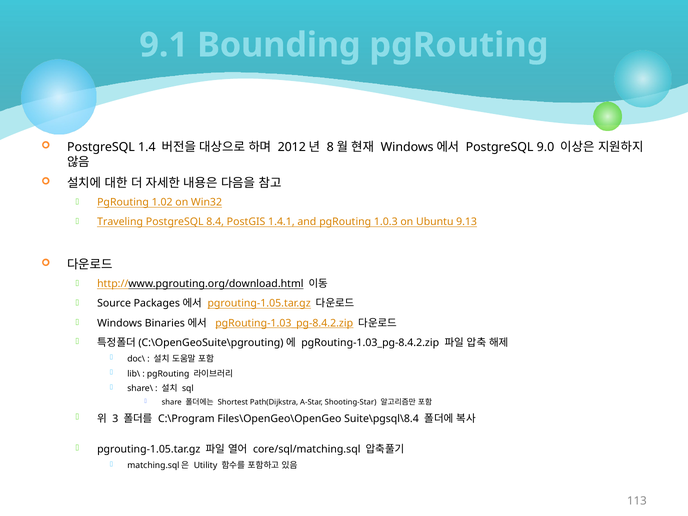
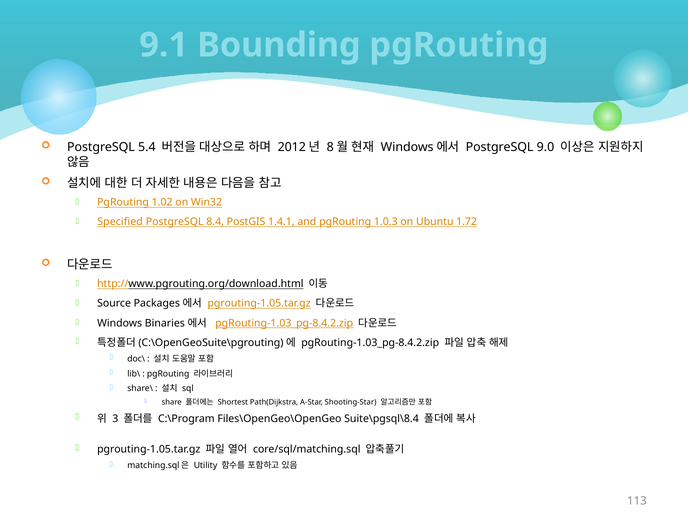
1.4: 1.4 -> 5.4
Traveling: Traveling -> Specified
9.13: 9.13 -> 1.72
